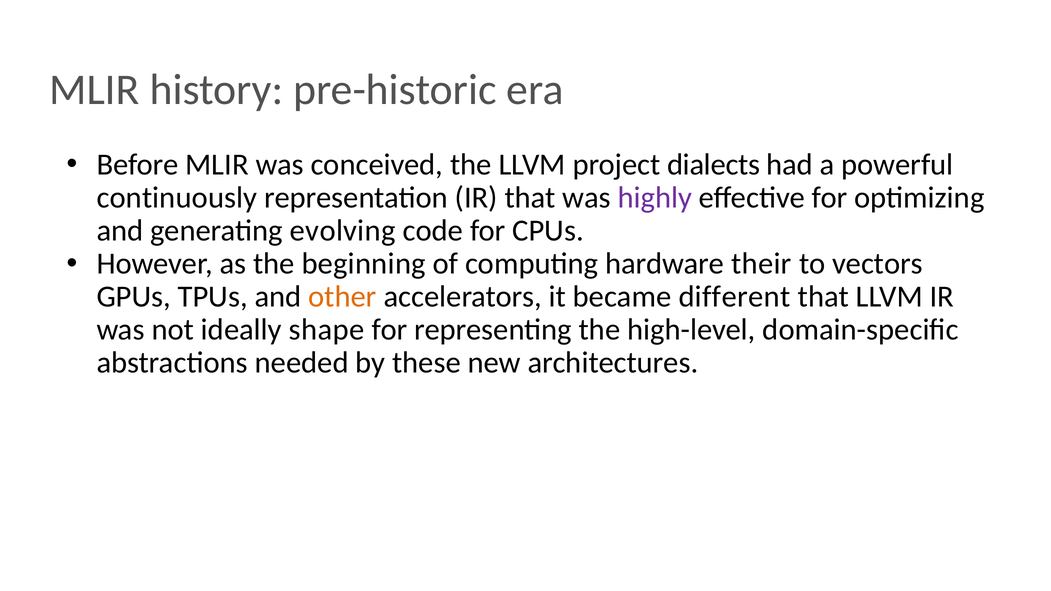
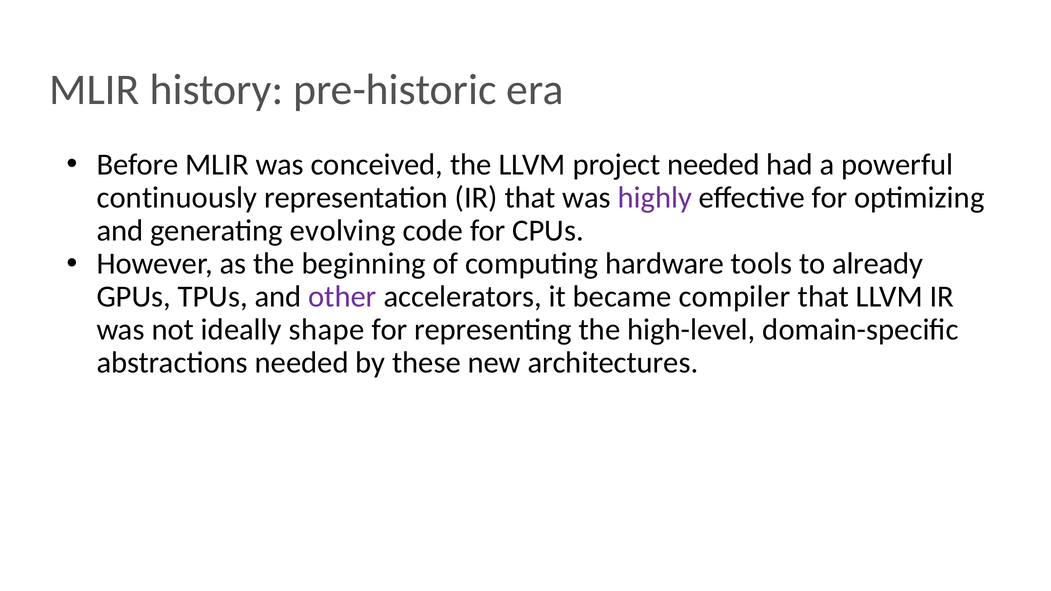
project dialects: dialects -> needed
their: their -> tools
vectors: vectors -> already
other colour: orange -> purple
different: different -> compiler
